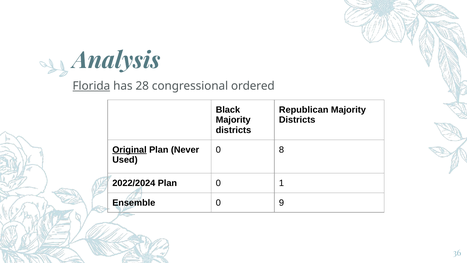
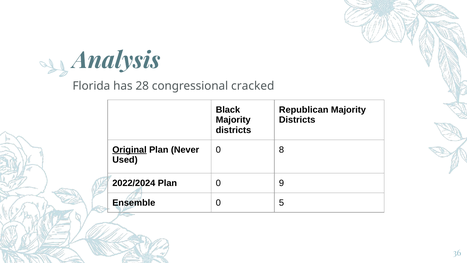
Florida underline: present -> none
ordered: ordered -> cracked
1: 1 -> 9
9: 9 -> 5
